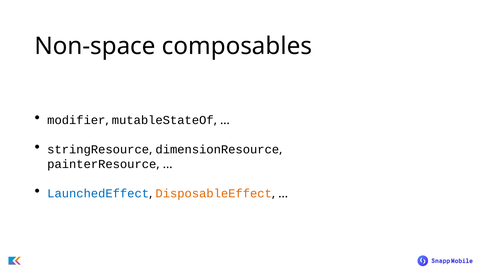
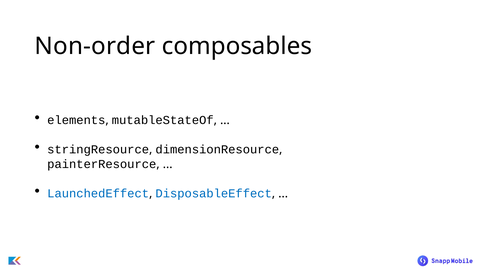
Non-space: Non-space -> Non-order
modifier: modifier -> elements
DisposableEffect colour: orange -> blue
